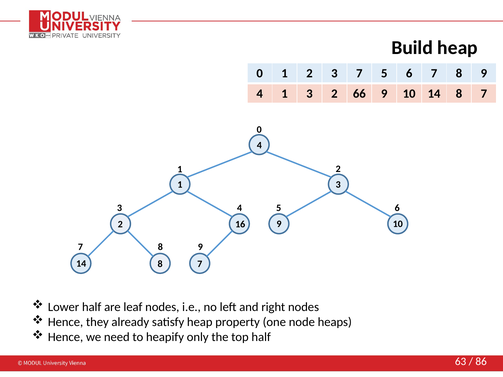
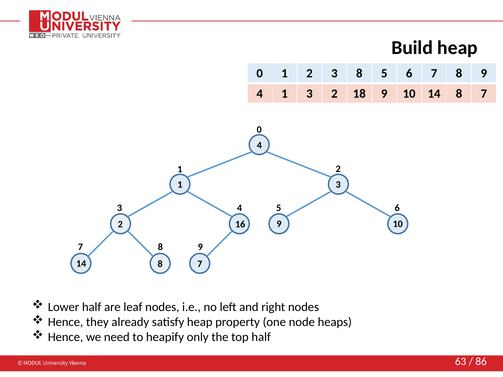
3 7: 7 -> 8
66: 66 -> 18
